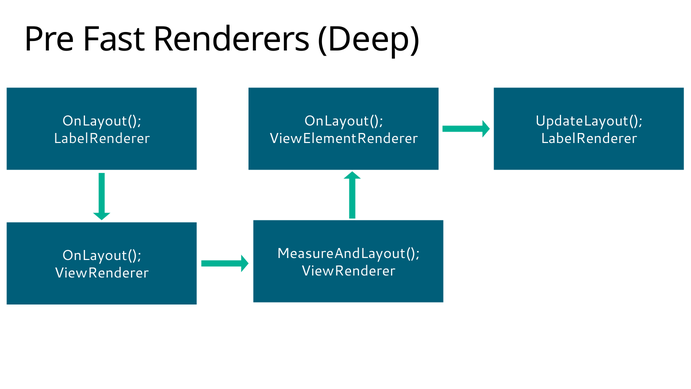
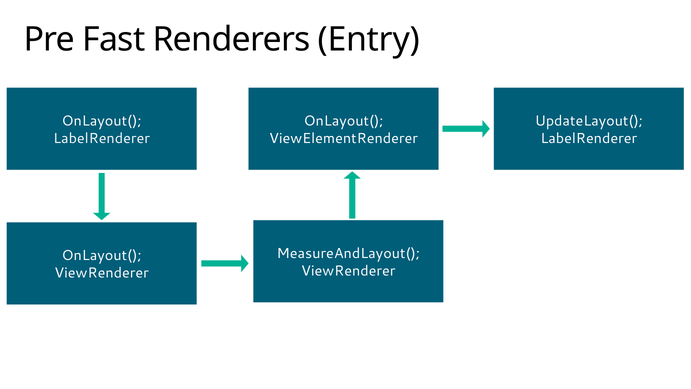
Deep: Deep -> Entry
